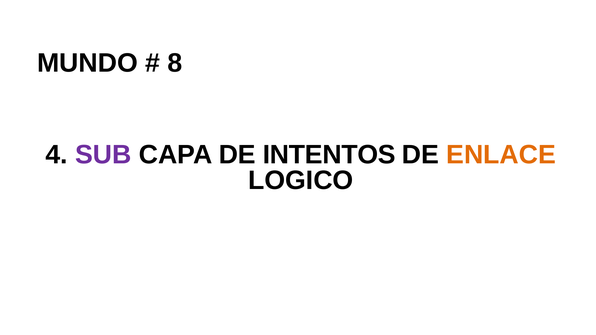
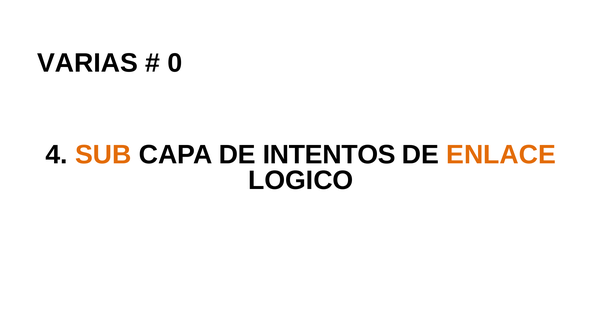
MUNDO: MUNDO -> VARIAS
8: 8 -> 0
SUB colour: purple -> orange
